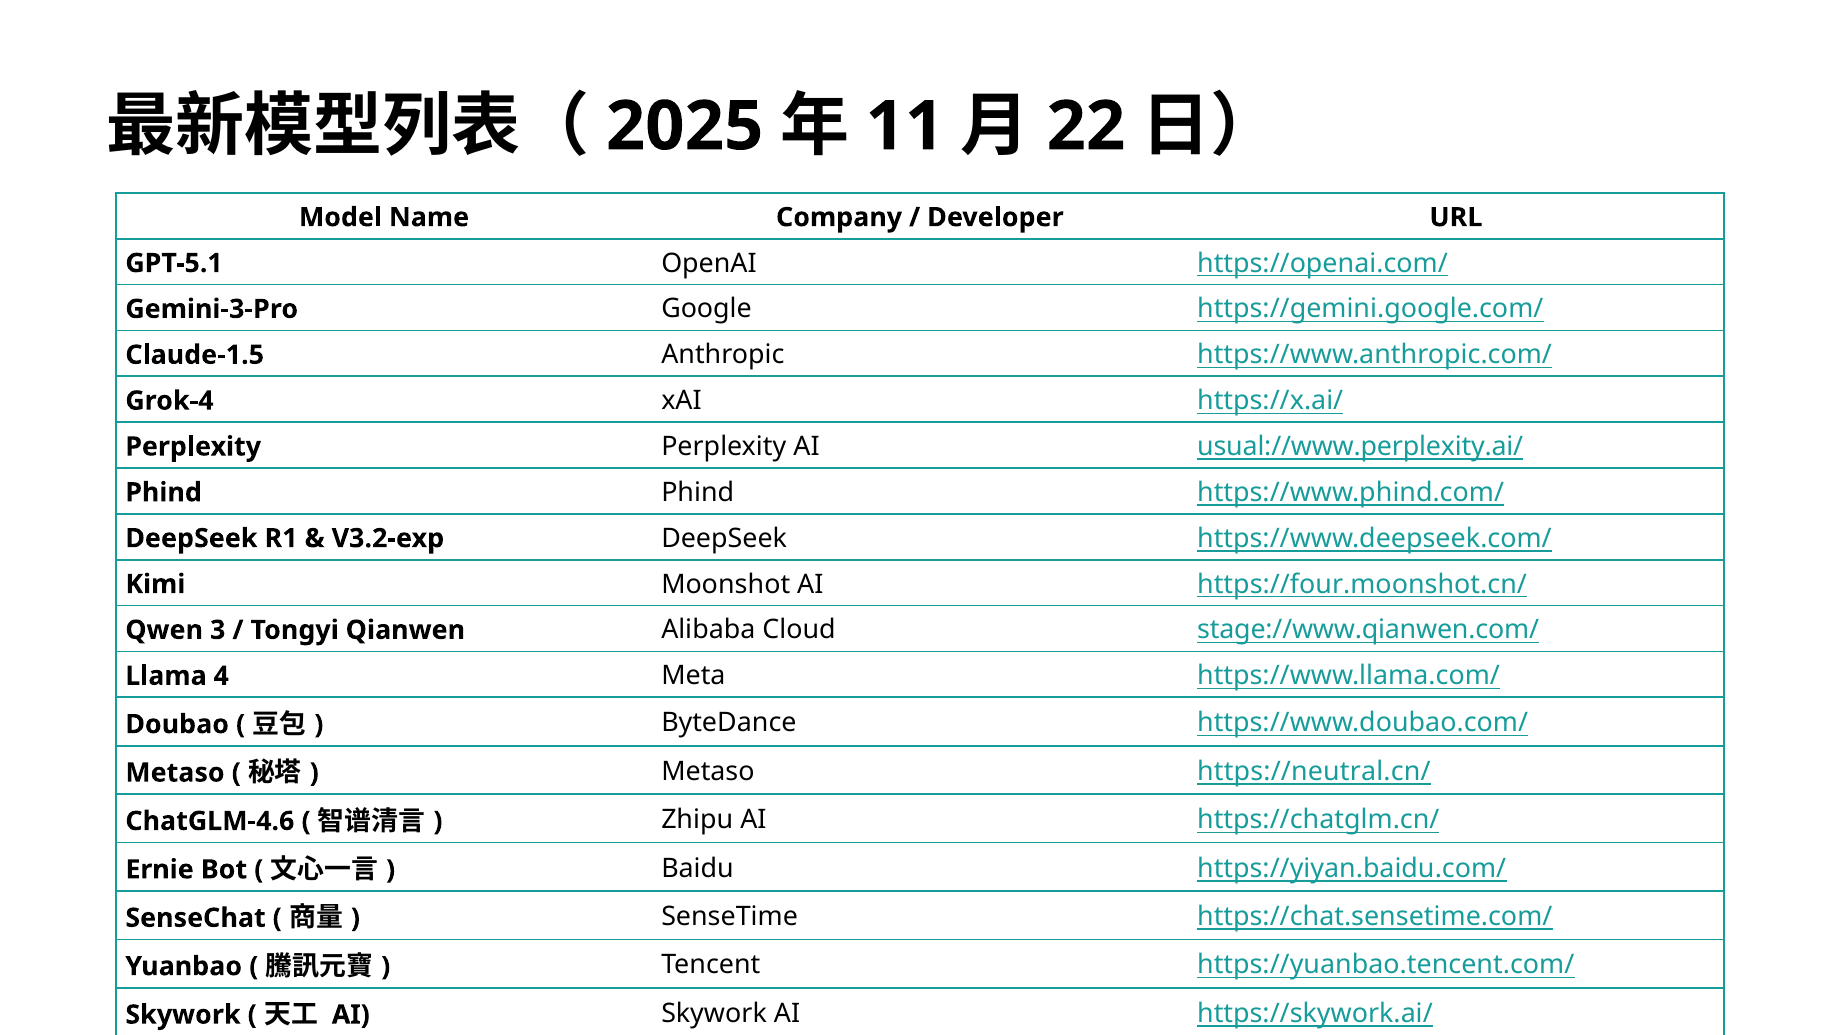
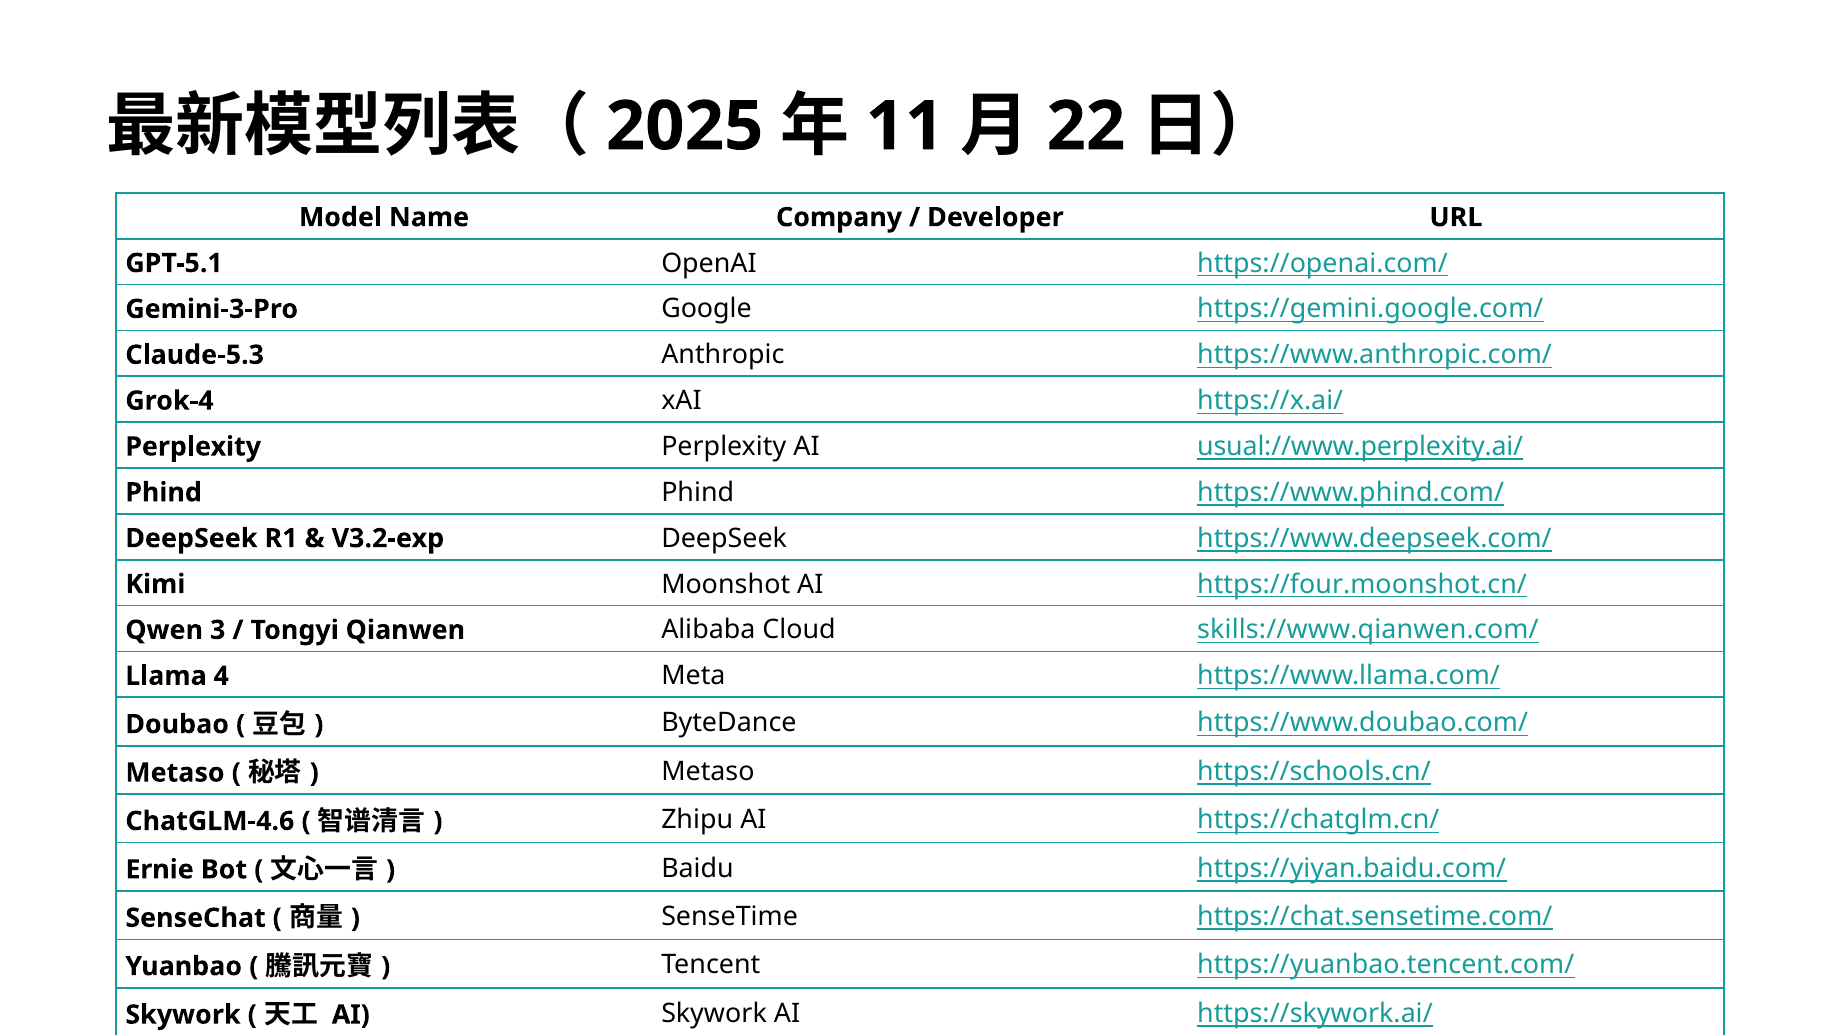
Claude-1.5: Claude-1.5 -> Claude-5.3
stage://www.qianwen.com/: stage://www.qianwen.com/ -> skills://www.qianwen.com/
https://neutral.cn/: https://neutral.cn/ -> https://schools.cn/
